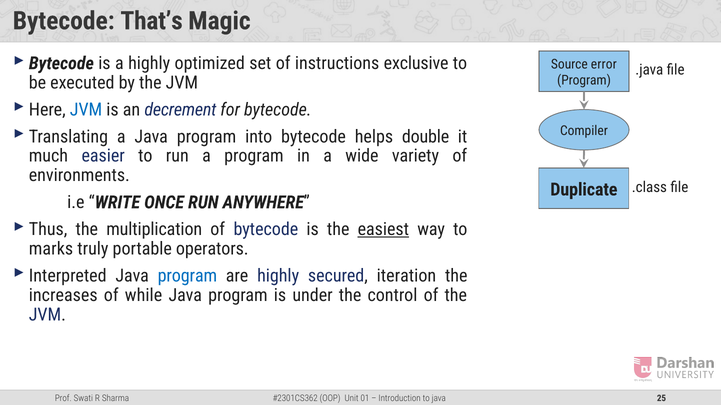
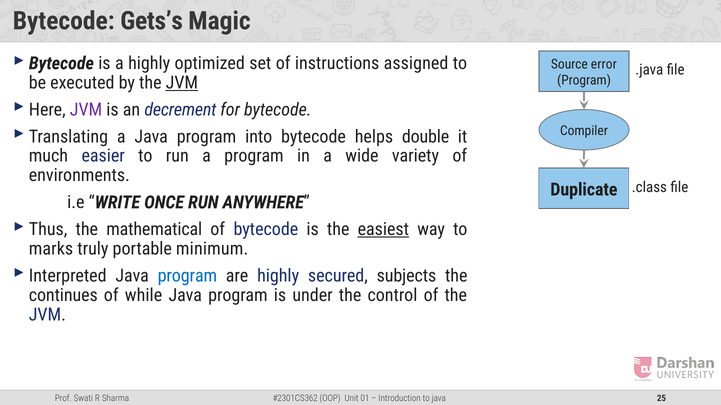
That’s: That’s -> Gets’s
exclusive: exclusive -> assigned
JVM at (182, 83) underline: none -> present
JVM at (86, 110) colour: blue -> purple
multiplication: multiplication -> mathematical
operators: operators -> minimum
iteration: iteration -> subjects
increases: increases -> continues
